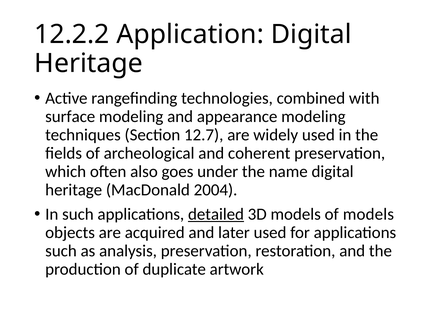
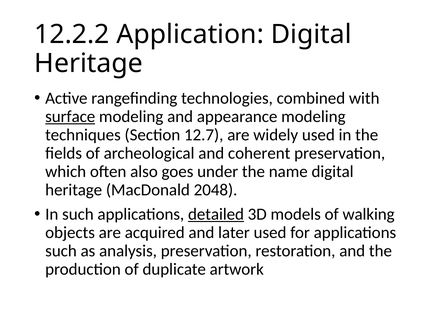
surface underline: none -> present
2004: 2004 -> 2048
of models: models -> walking
